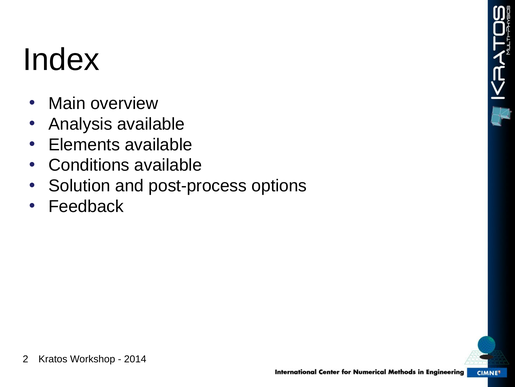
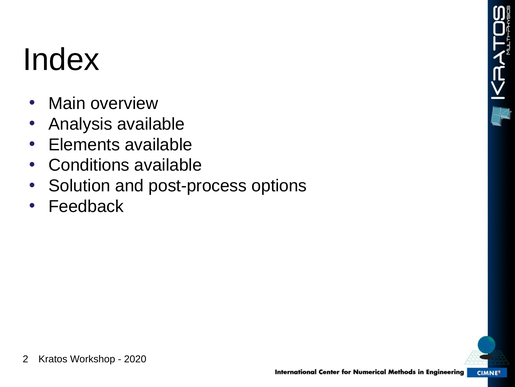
2014: 2014 -> 2020
